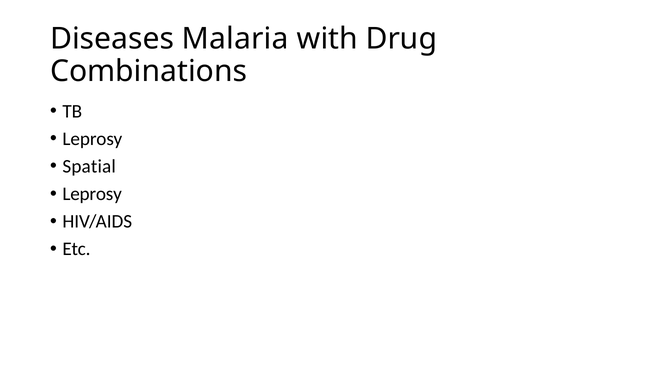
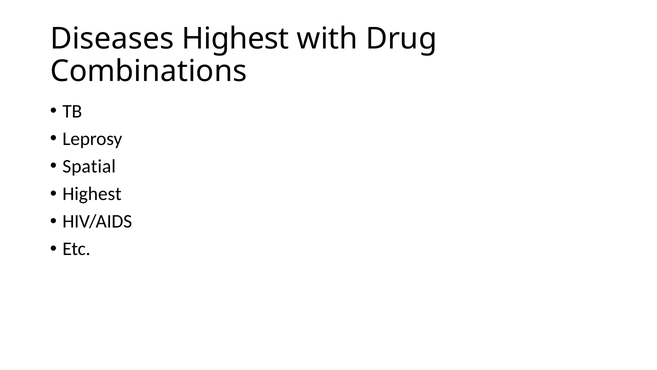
Diseases Malaria: Malaria -> Highest
Leprosy at (92, 194): Leprosy -> Highest
